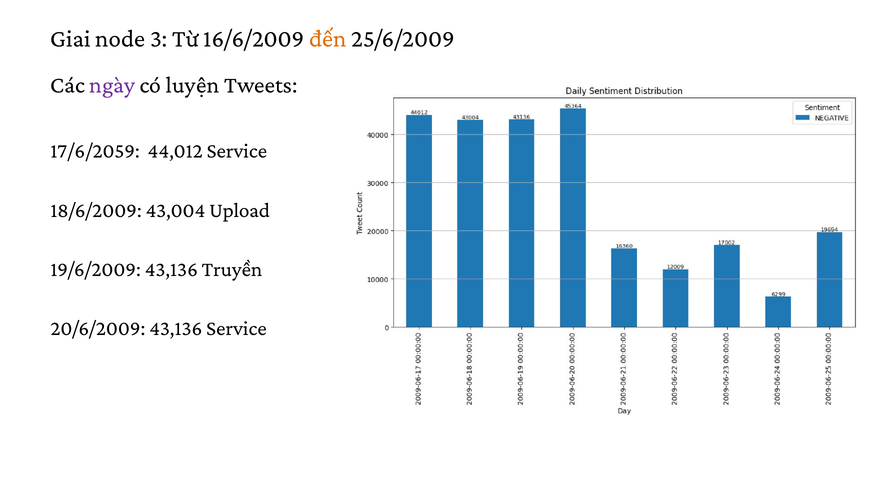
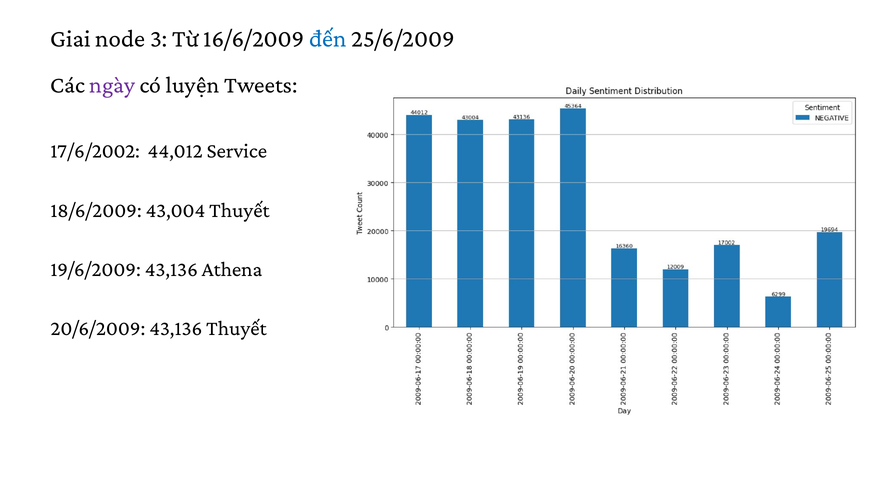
đến colour: orange -> blue
17/6/2059: 17/6/2059 -> 17/6/2002
43,004 Upload: Upload -> Thuyết
Truyền: Truyền -> Athena
43,136 Service: Service -> Thuyết
